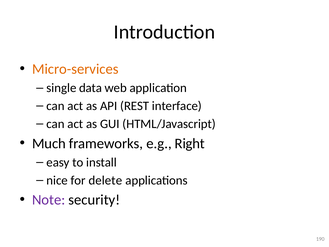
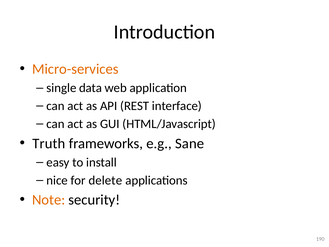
Much: Much -> Truth
Right: Right -> Sane
Note colour: purple -> orange
